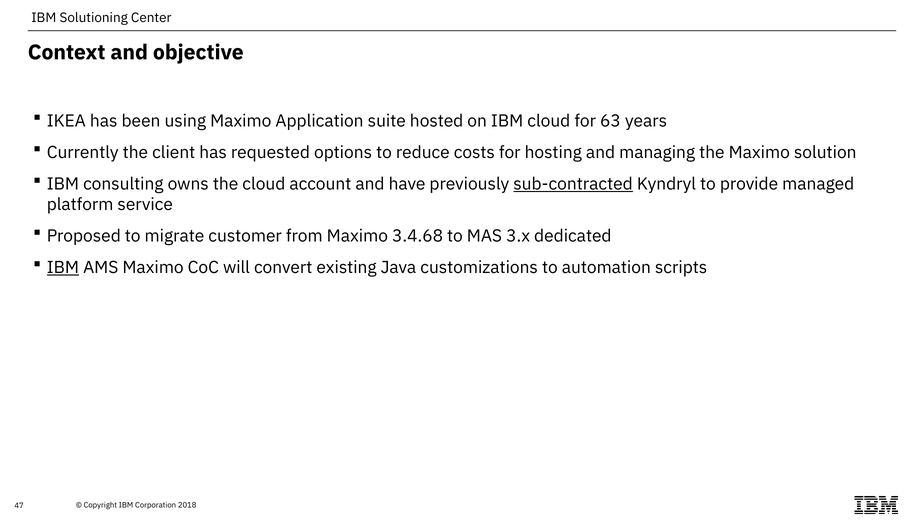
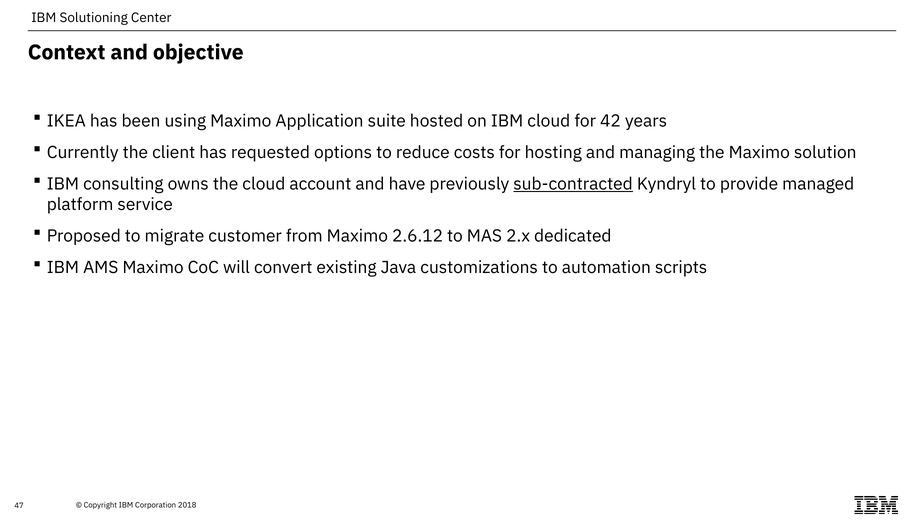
63: 63 -> 42
3.4.68: 3.4.68 -> 2.6.12
3.x: 3.x -> 2.x
IBM at (63, 267) underline: present -> none
